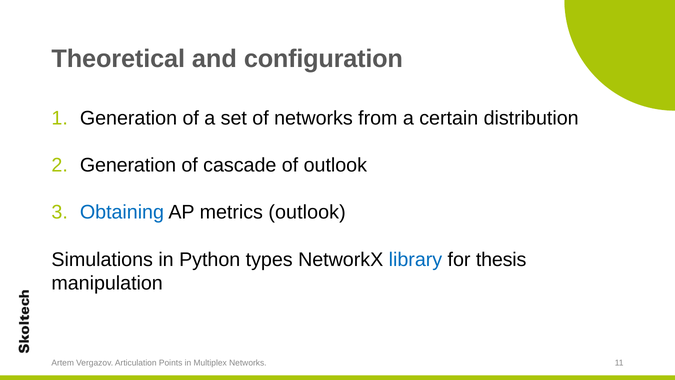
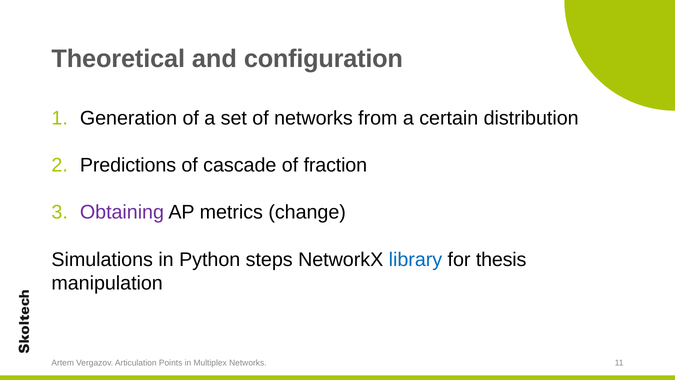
Generation at (128, 165): Generation -> Predictions
of outlook: outlook -> fraction
Obtaining colour: blue -> purple
metrics outlook: outlook -> change
types: types -> steps
